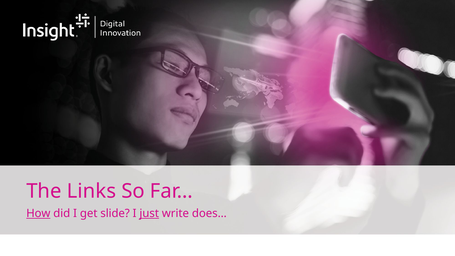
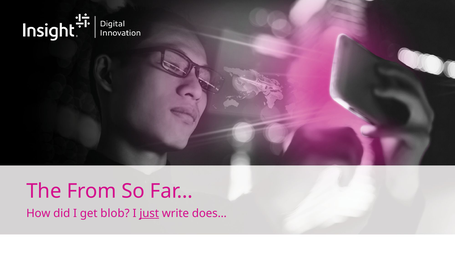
Links: Links -> From
How underline: present -> none
slide: slide -> blob
